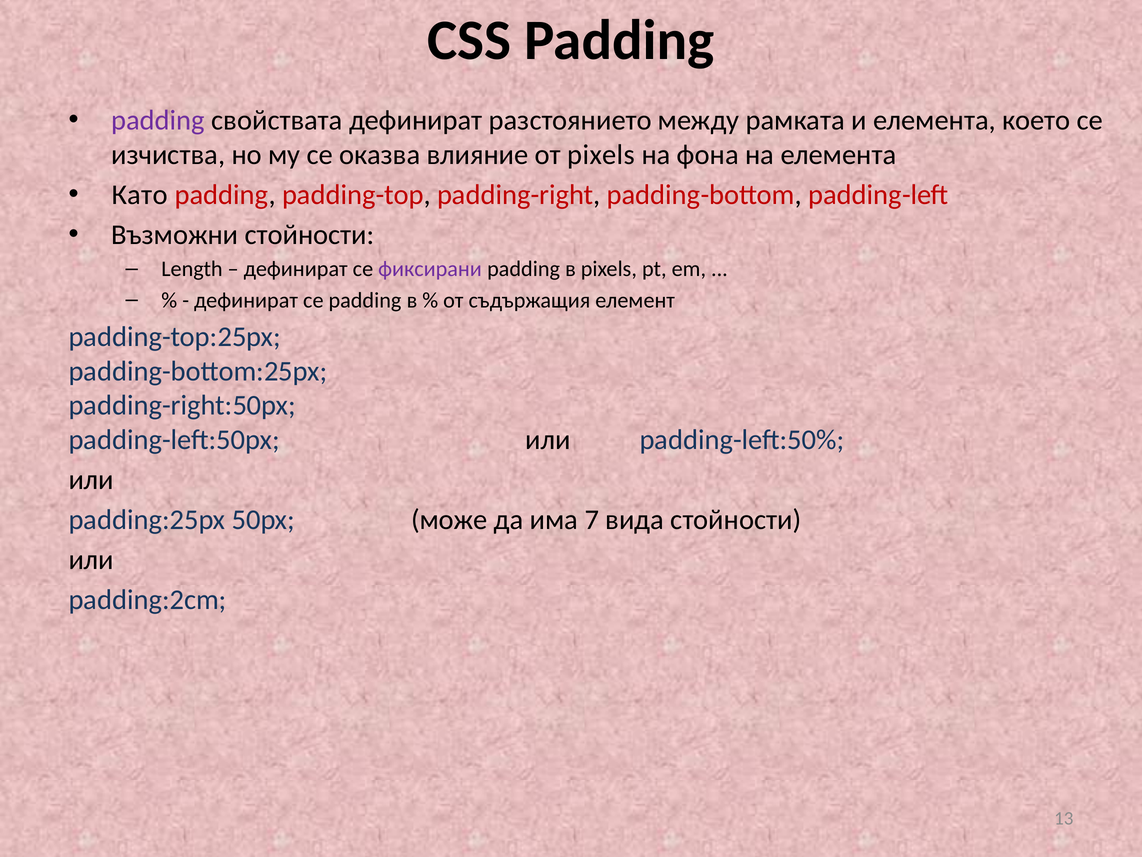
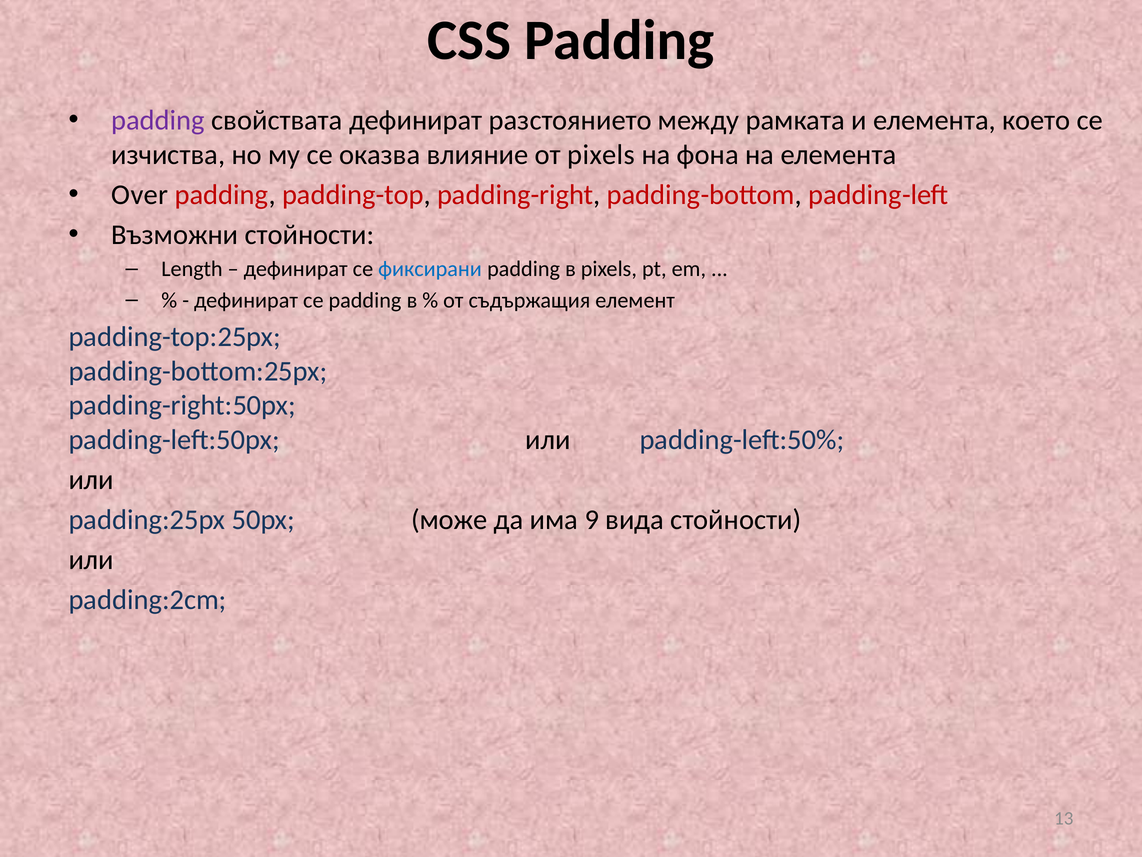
Като: Като -> Over
фиксирани colour: purple -> blue
7: 7 -> 9
